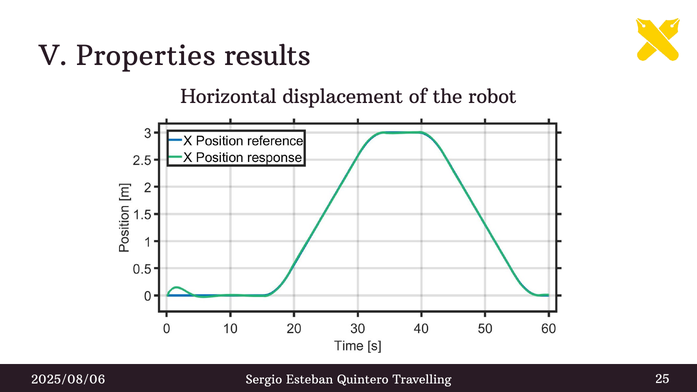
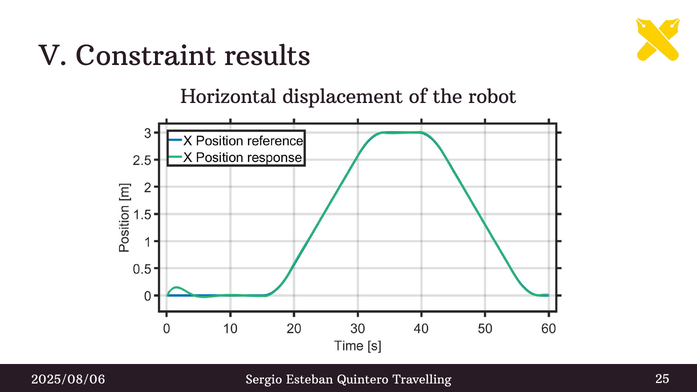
Properties: Properties -> Constraint
